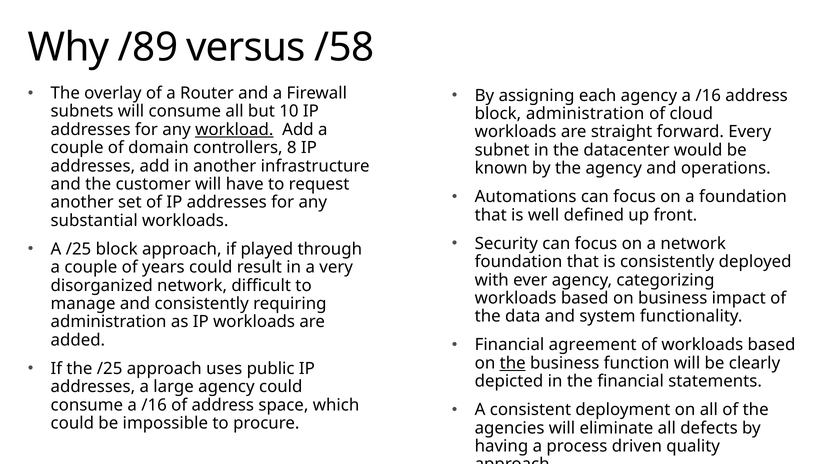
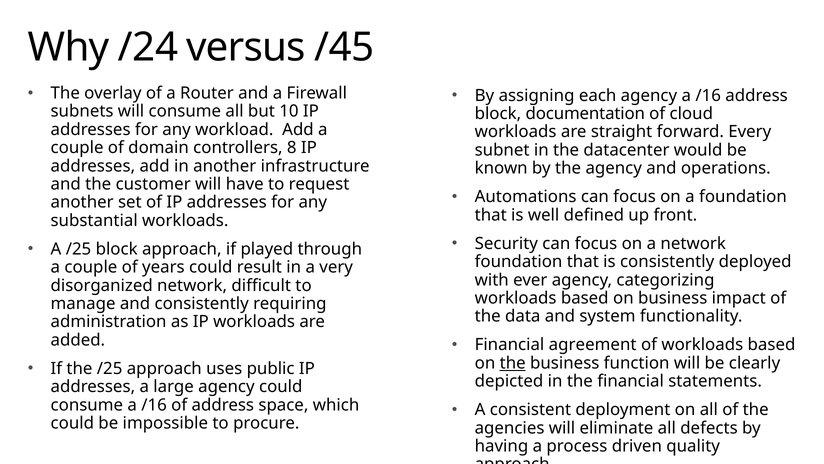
/89: /89 -> /24
/58: /58 -> /45
block administration: administration -> documentation
workload underline: present -> none
